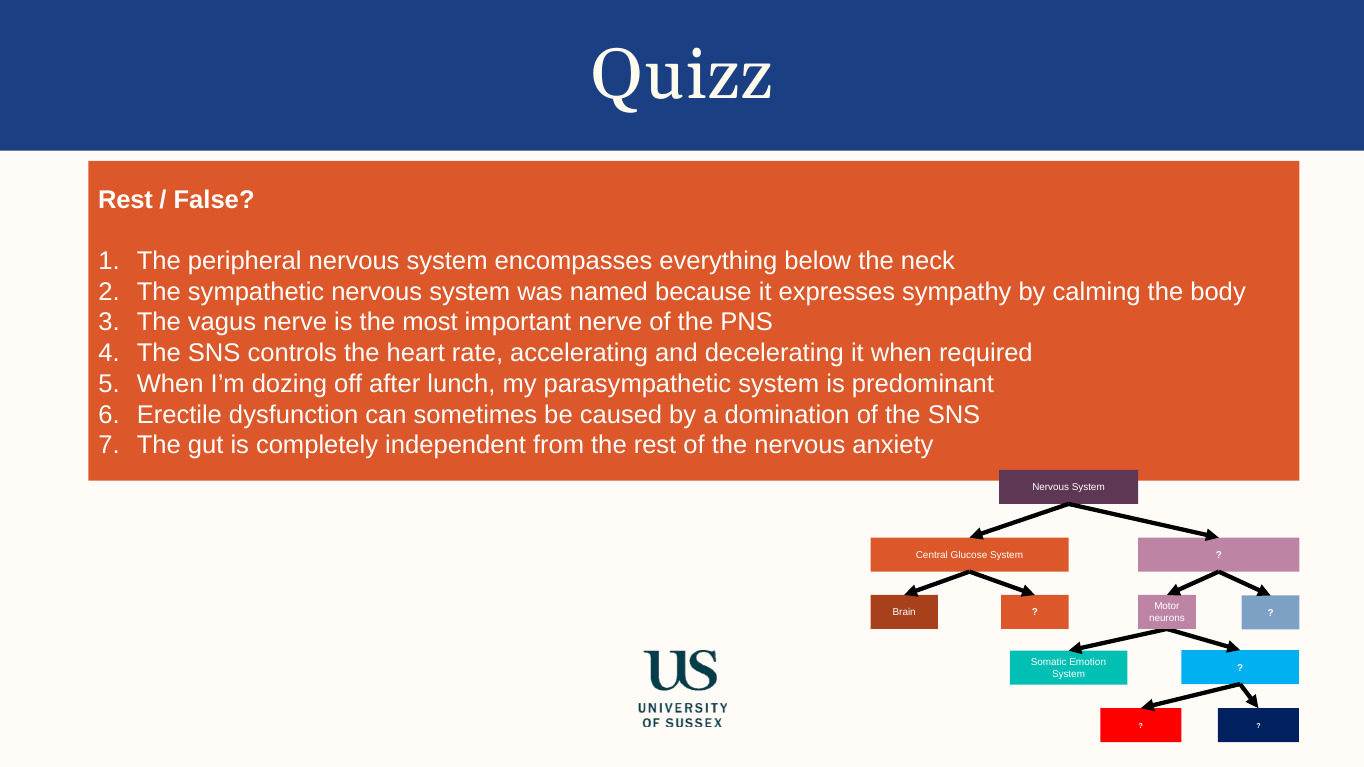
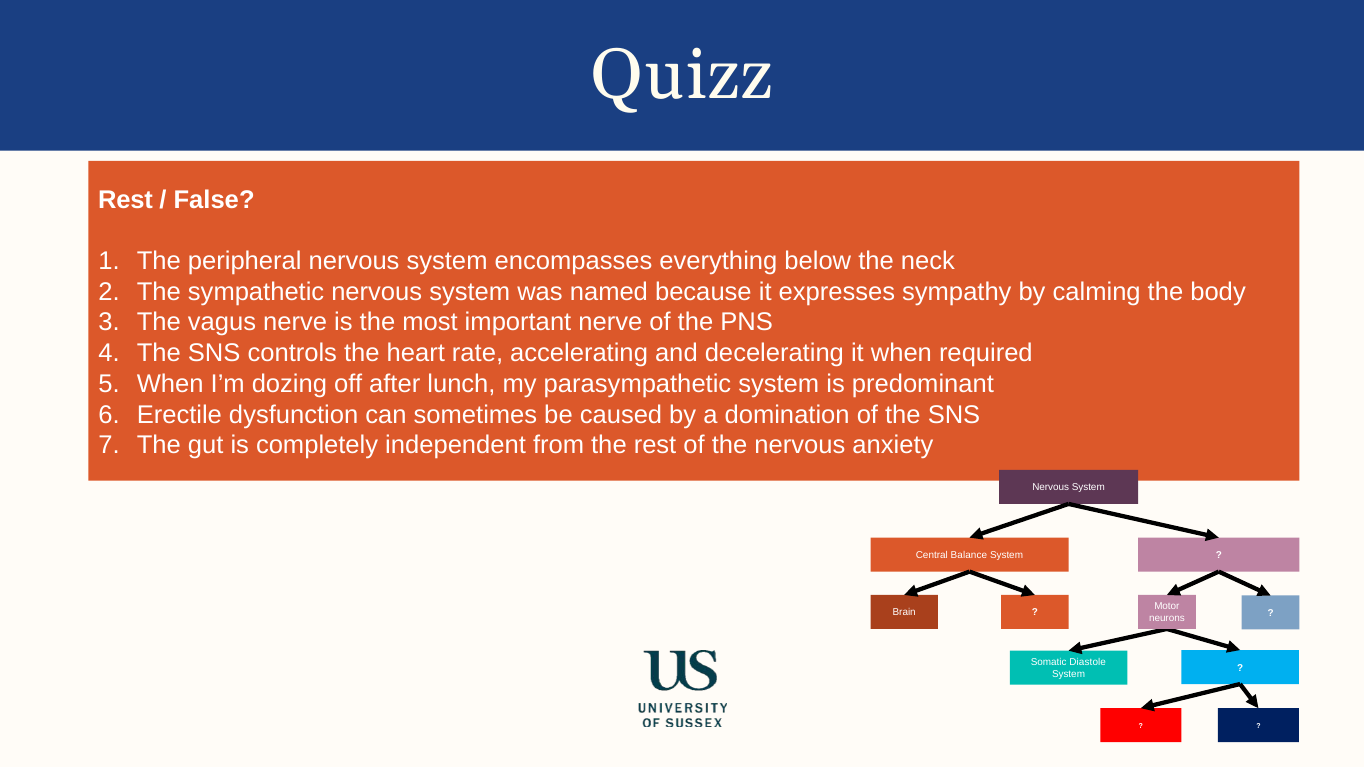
Glucose: Glucose -> Balance
Emotion: Emotion -> Diastole
